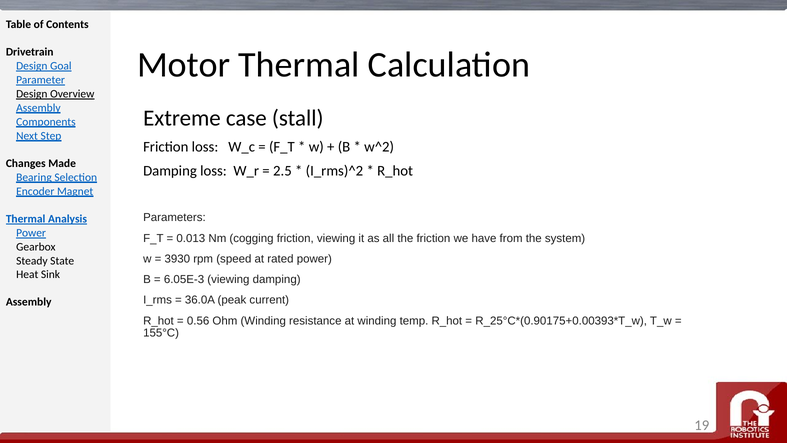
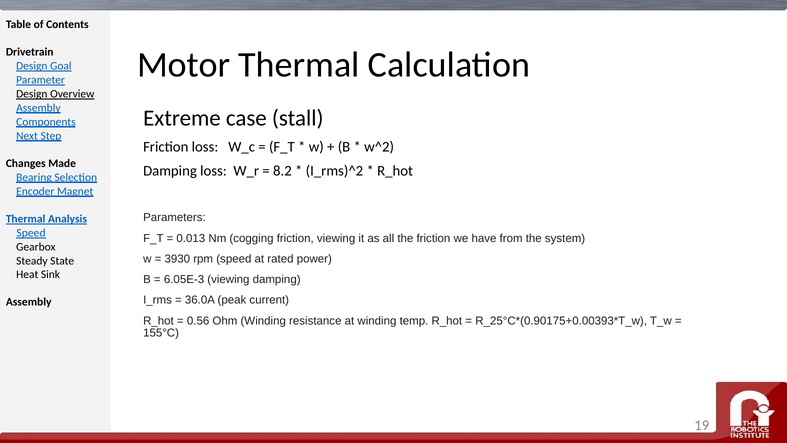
2.5: 2.5 -> 8.2
Power at (31, 233): Power -> Speed
